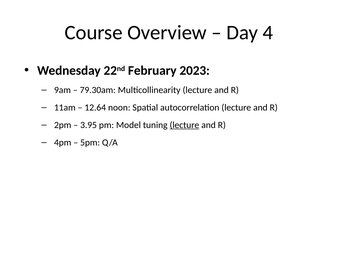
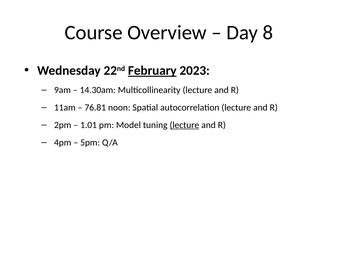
4: 4 -> 8
February underline: none -> present
79.30am: 79.30am -> 14.30am
12.64: 12.64 -> 76.81
3.95: 3.95 -> 1.01
